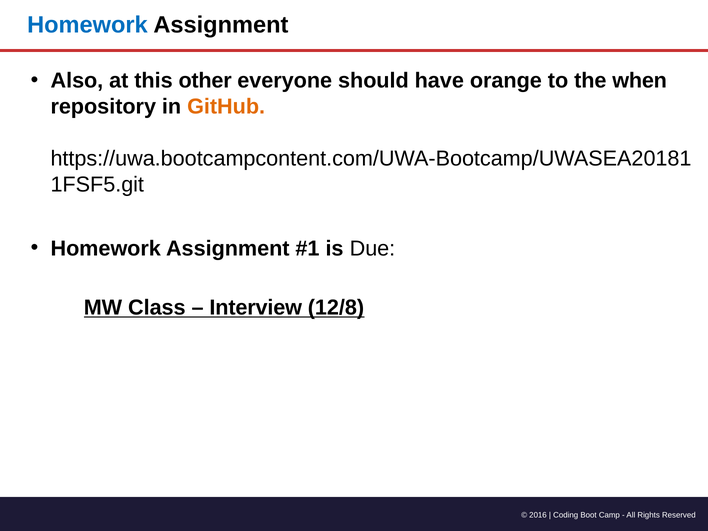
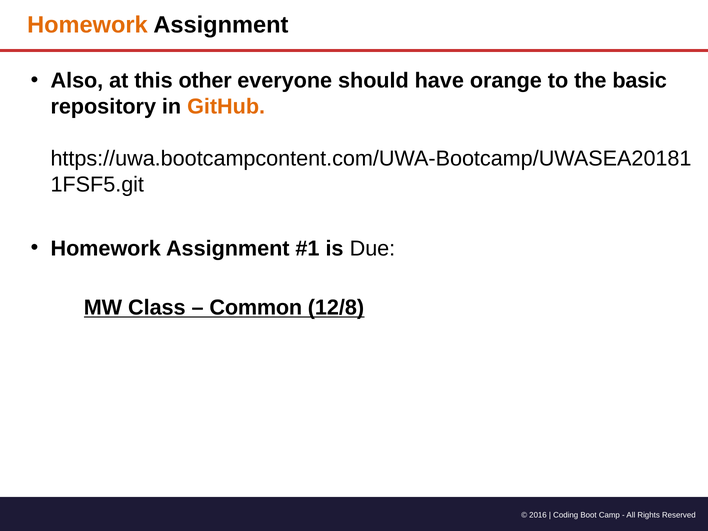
Homework at (87, 25) colour: blue -> orange
when: when -> basic
Interview: Interview -> Common
